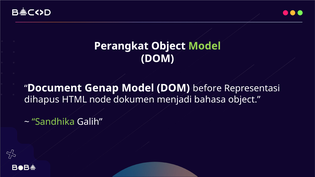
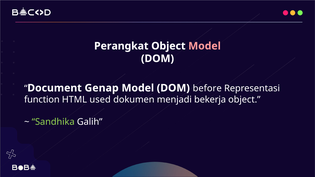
Model at (205, 46) colour: light green -> pink
dihapus: dihapus -> function
node: node -> used
bahasa: bahasa -> bekerja
